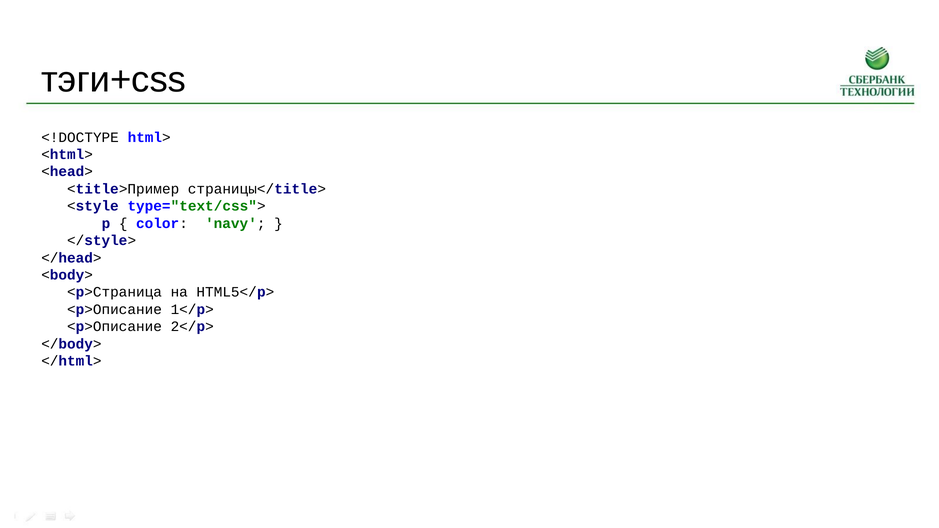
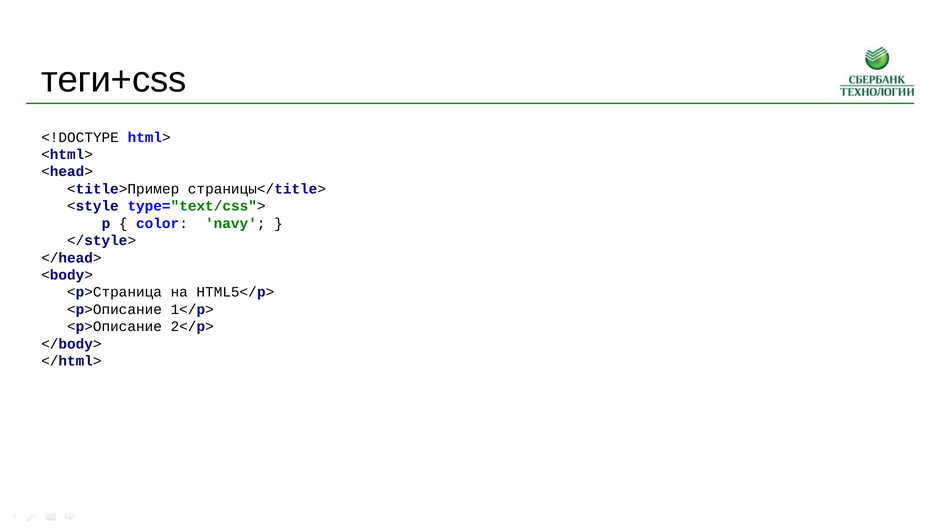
тэги+css: тэги+css -> теги+css
